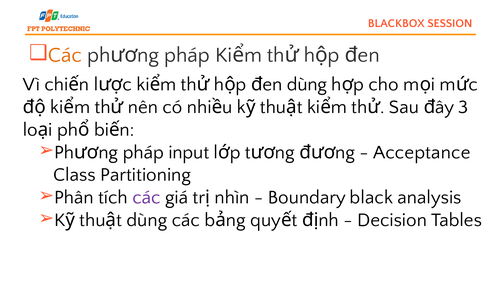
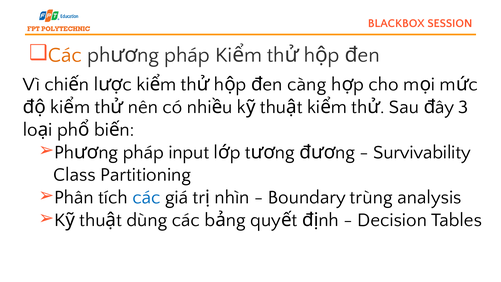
dùng at (307, 84): dùng -> càng
Acceptance: Acceptance -> Survivability
các at (146, 197) colour: purple -> blue
black: black -> trùng
